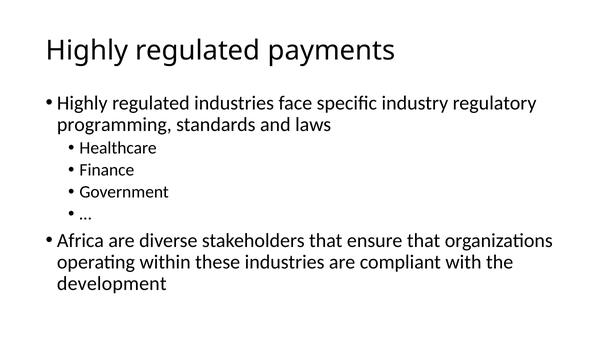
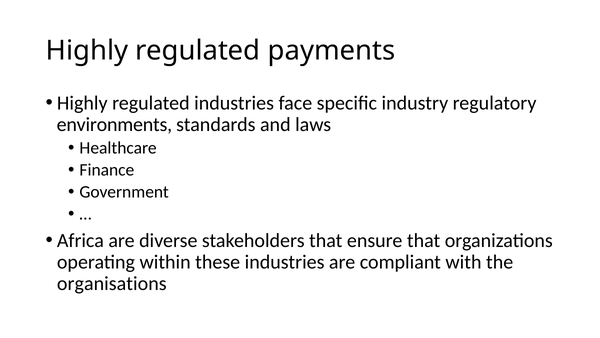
programming: programming -> environments
development: development -> organisations
